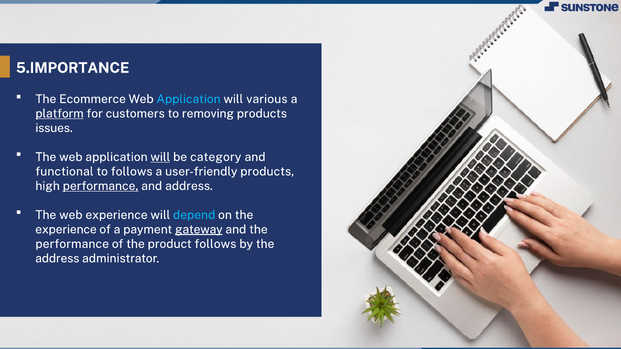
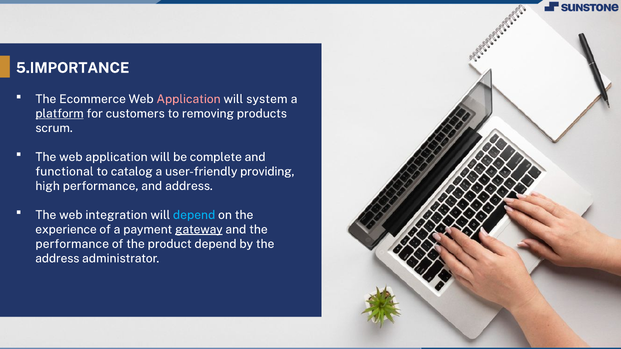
Application at (189, 99) colour: light blue -> pink
various: various -> system
issues: issues -> scrum
will at (160, 157) underline: present -> none
category: category -> complete
to follows: follows -> catalog
user-friendly products: products -> providing
performance at (101, 186) underline: present -> none
web experience: experience -> integration
product follows: follows -> depend
